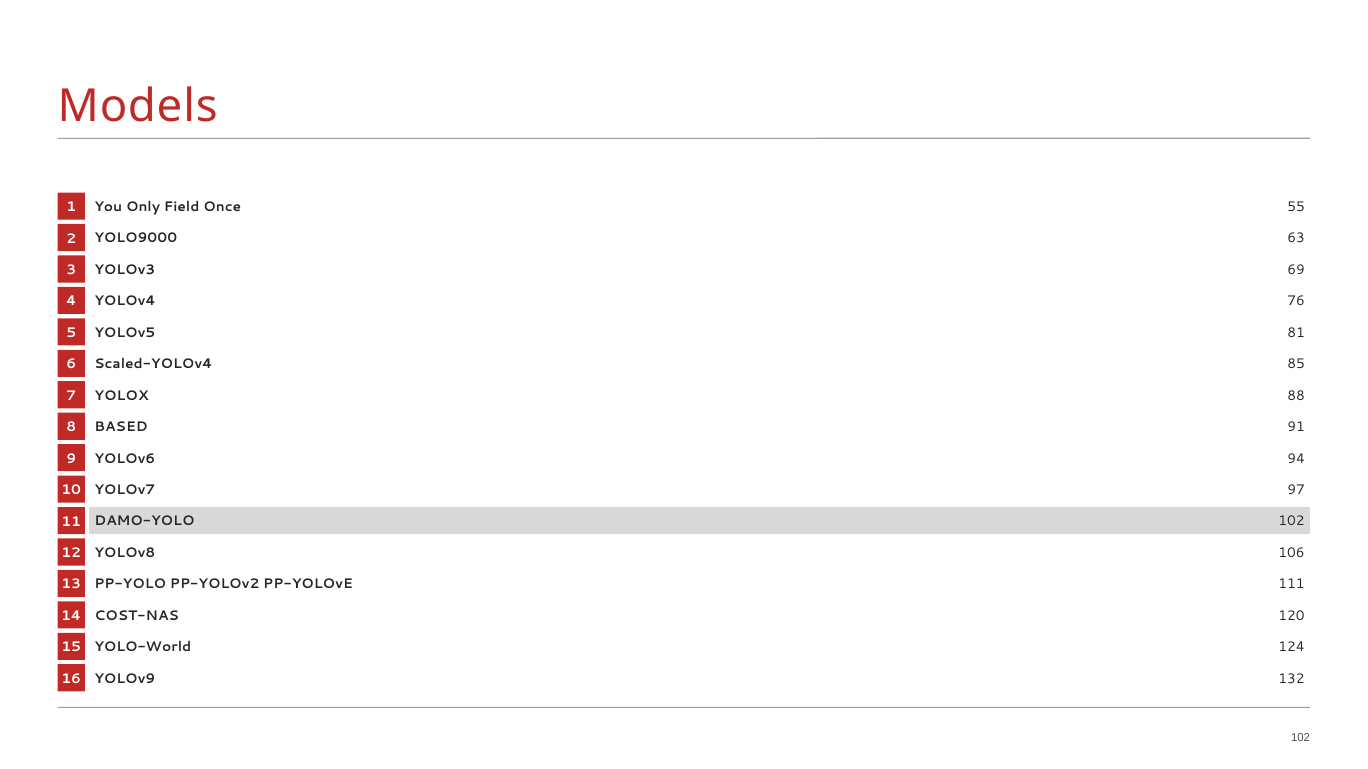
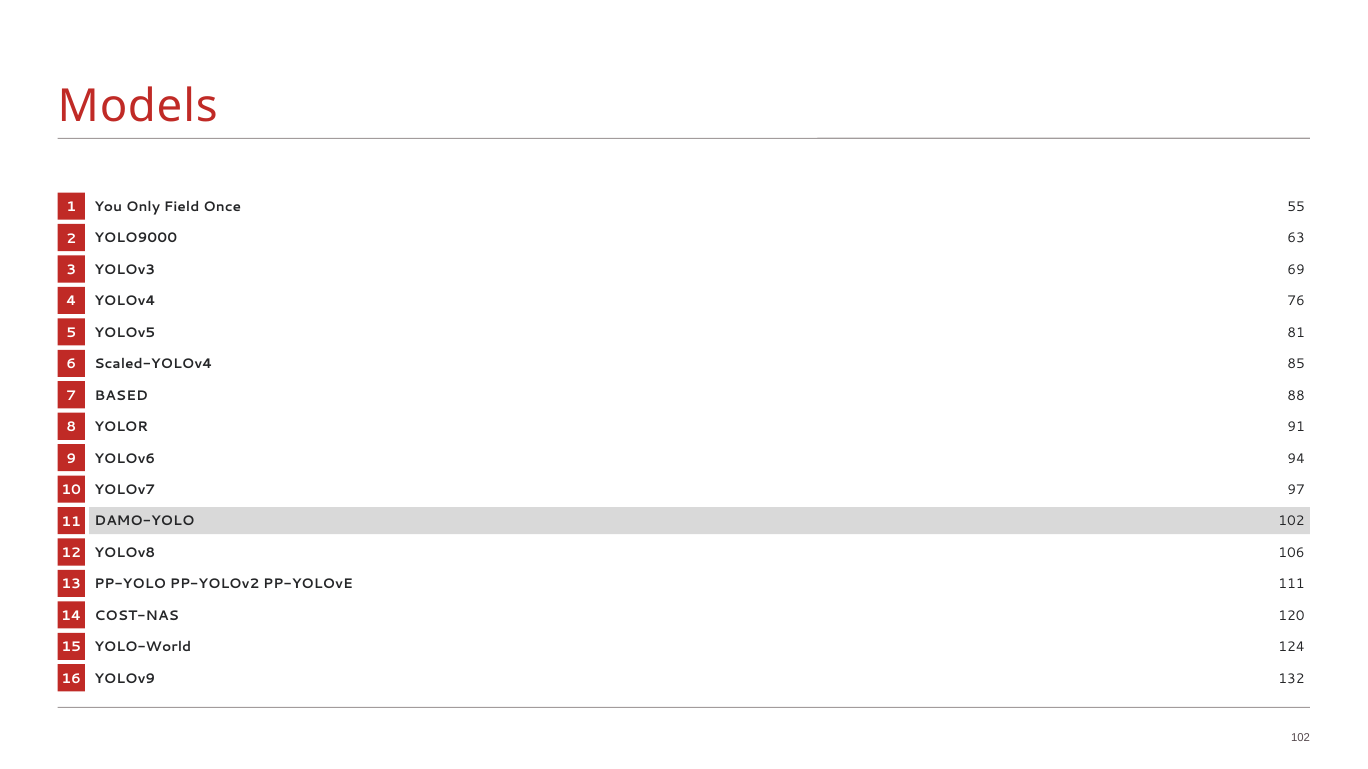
YOLOX: YOLOX -> BASED
BASED: BASED -> YOLOR
